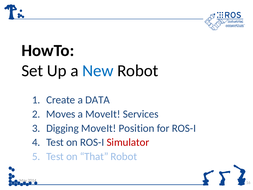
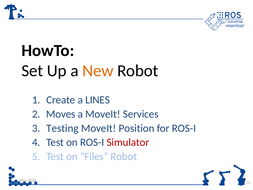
New colour: blue -> orange
DATA: DATA -> LINES
Digging: Digging -> Testing
That: That -> Files
